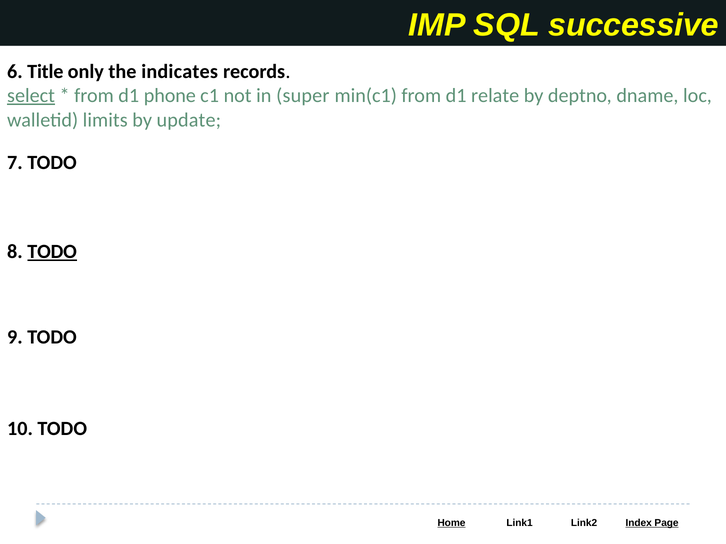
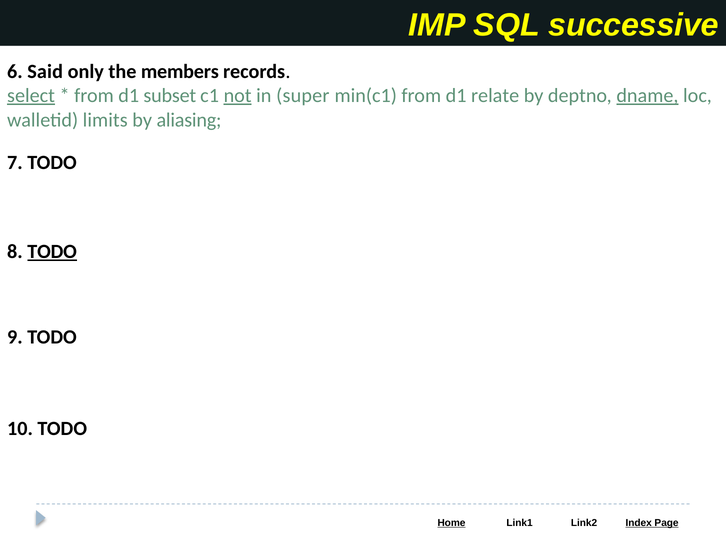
Title: Title -> Said
indicates: indicates -> members
phone: phone -> subset
not underline: none -> present
dname underline: none -> present
update: update -> aliasing
